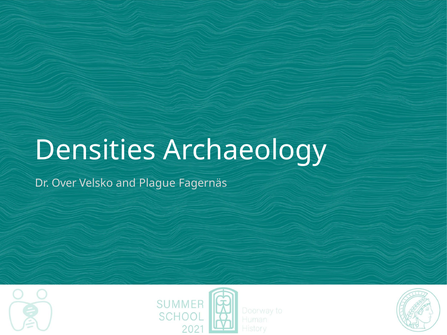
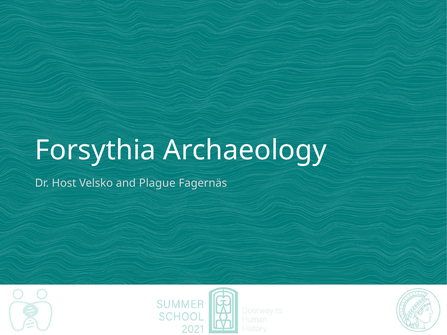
Densities: Densities -> Forsythia
Over: Over -> Host
